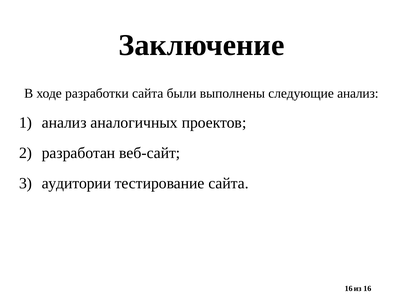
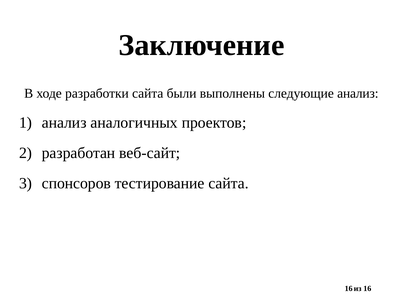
аудитории: аудитории -> спонсоров
